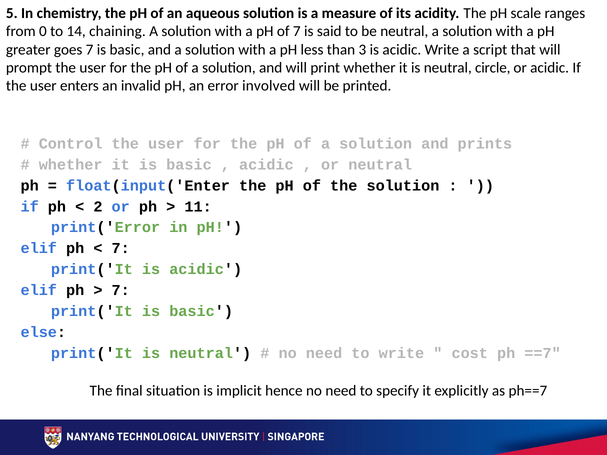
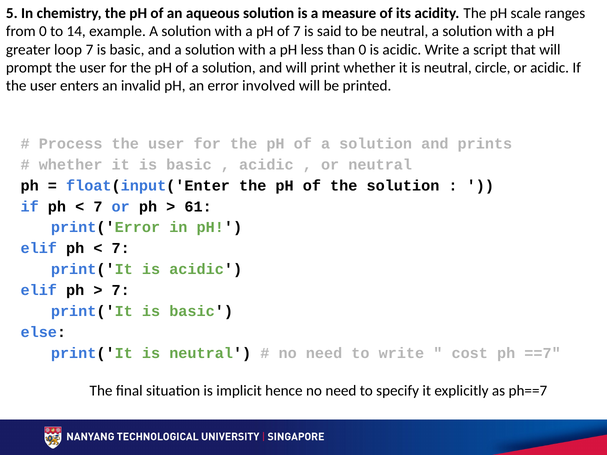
chaining: chaining -> example
goes: goes -> loop
than 3: 3 -> 0
Control: Control -> Process
2 at (98, 207): 2 -> 7
11: 11 -> 61
